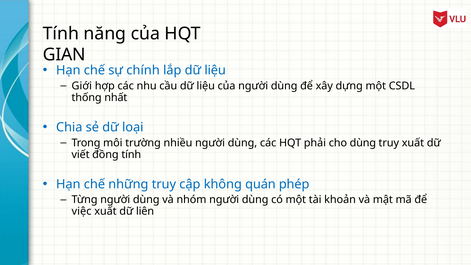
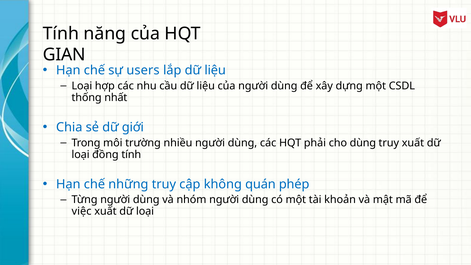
chính: chính -> users
Giới at (82, 86): Giới -> Loại
loại: loại -> giới
viết at (81, 154): viết -> loại
liên at (145, 211): liên -> loại
